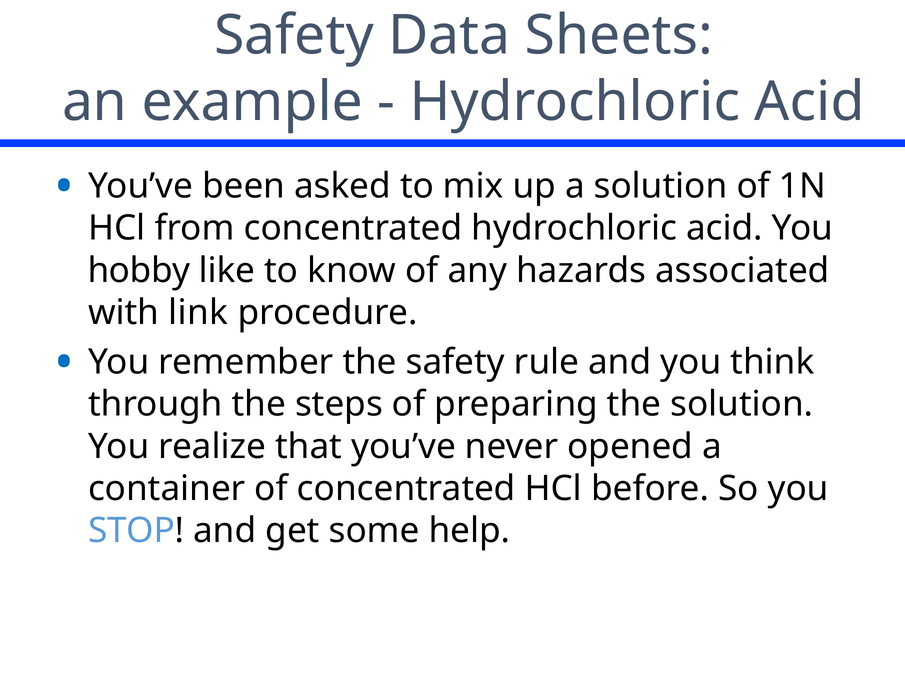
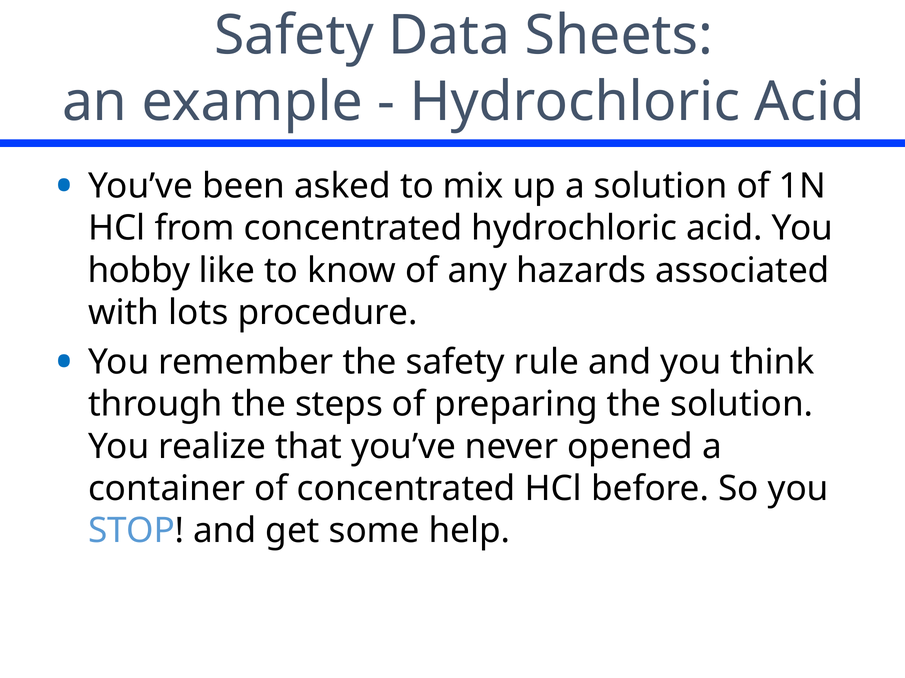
link: link -> lots
